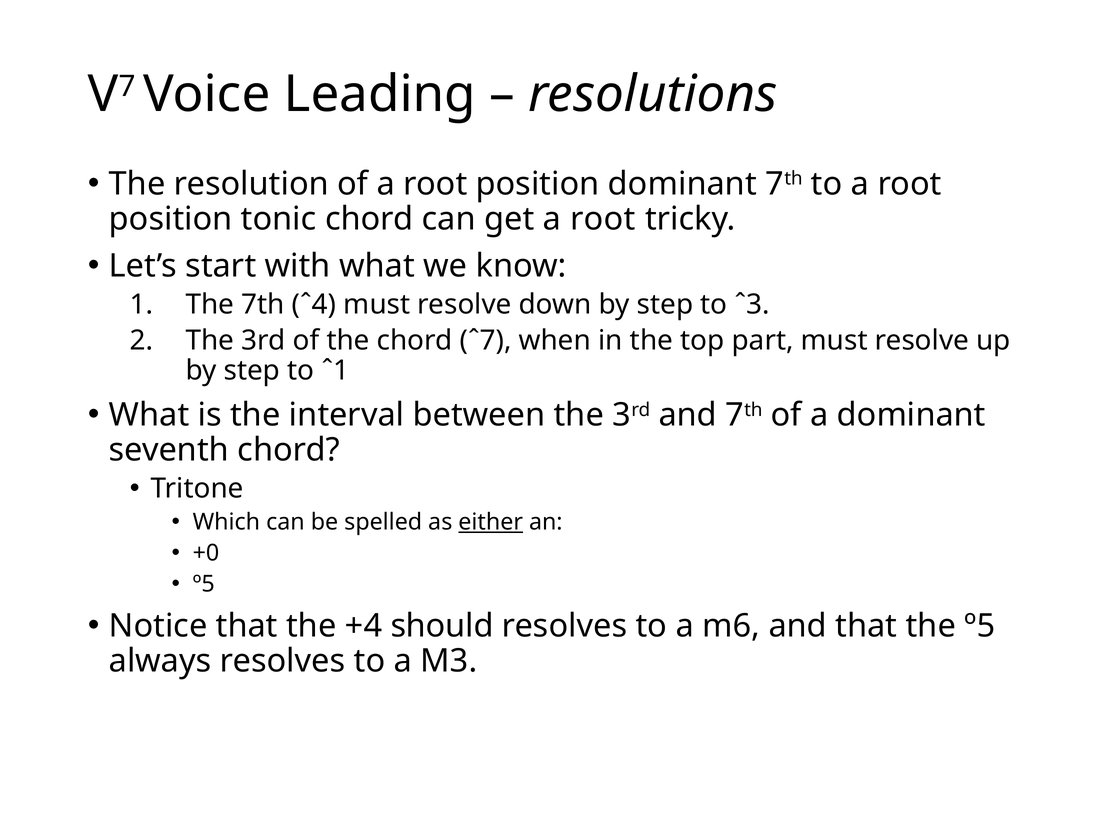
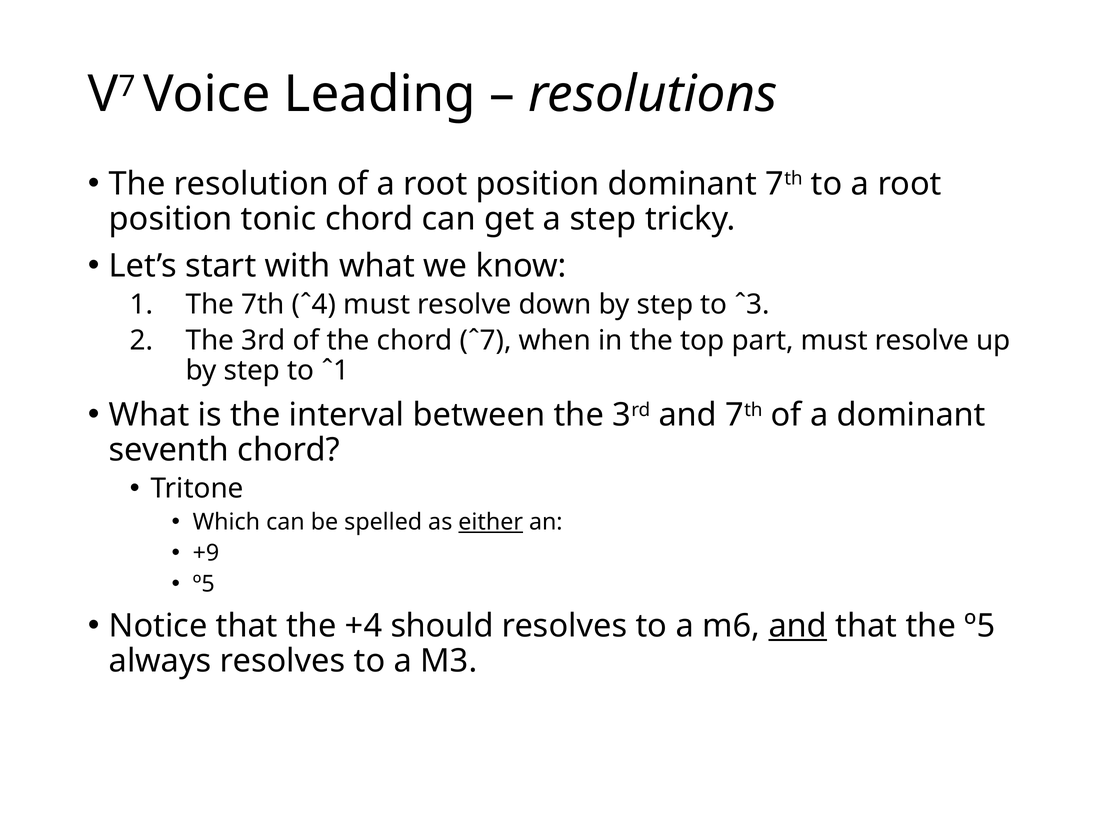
get a root: root -> step
+0: +0 -> +9
and at (798, 626) underline: none -> present
